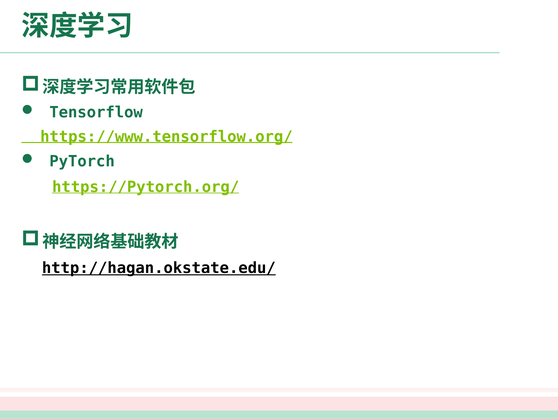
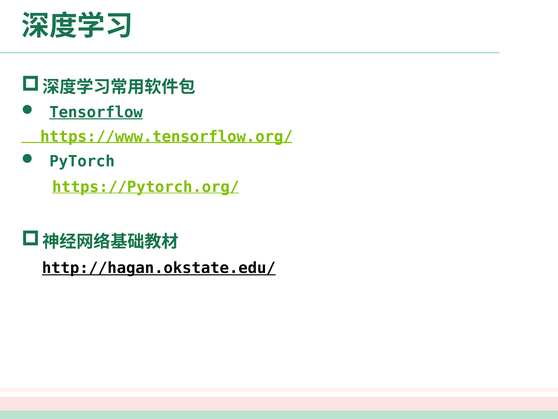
Tensorflow underline: none -> present
